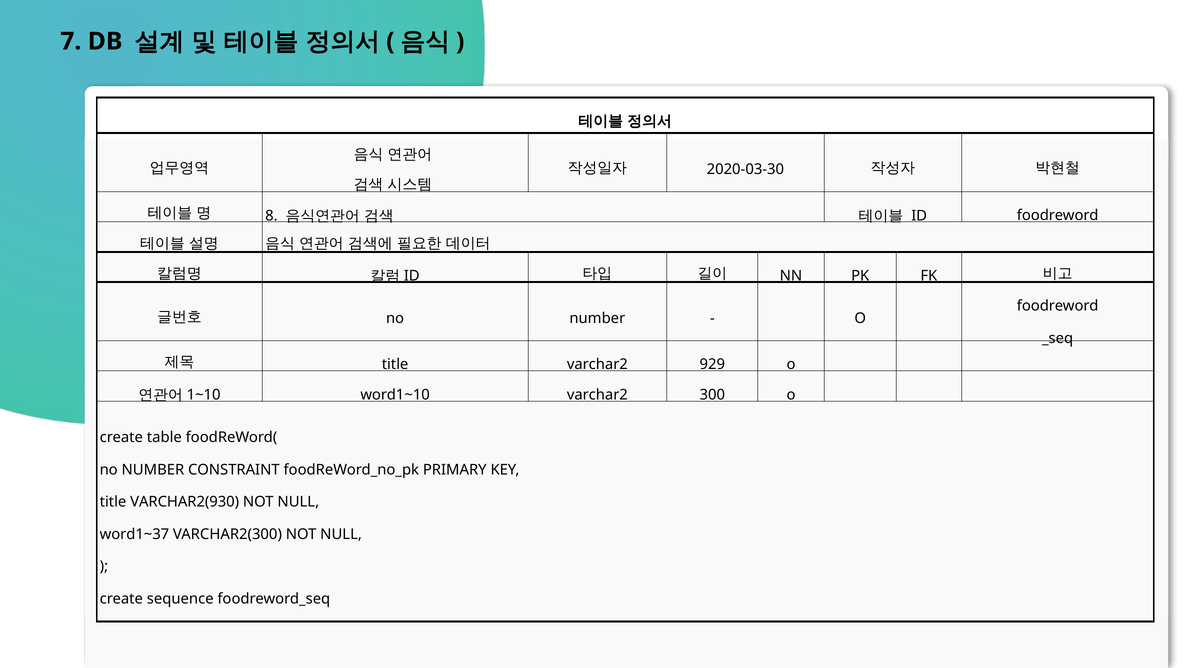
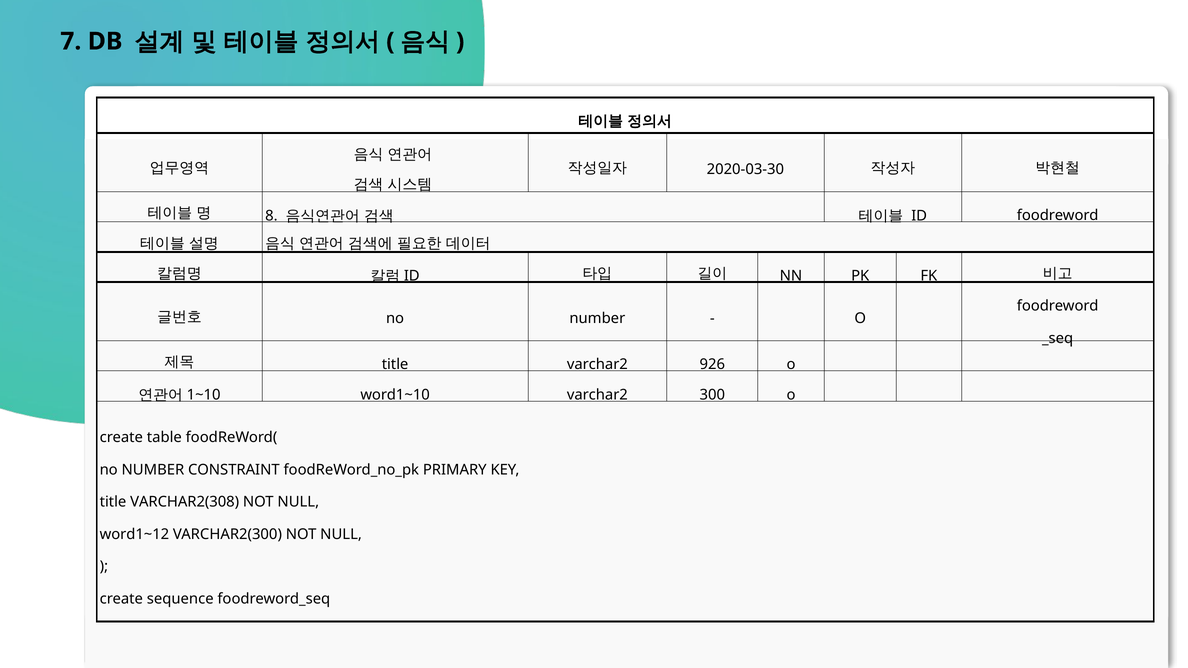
929: 929 -> 926
VARCHAR2(930: VARCHAR2(930 -> VARCHAR2(308
word1~37: word1~37 -> word1~12
